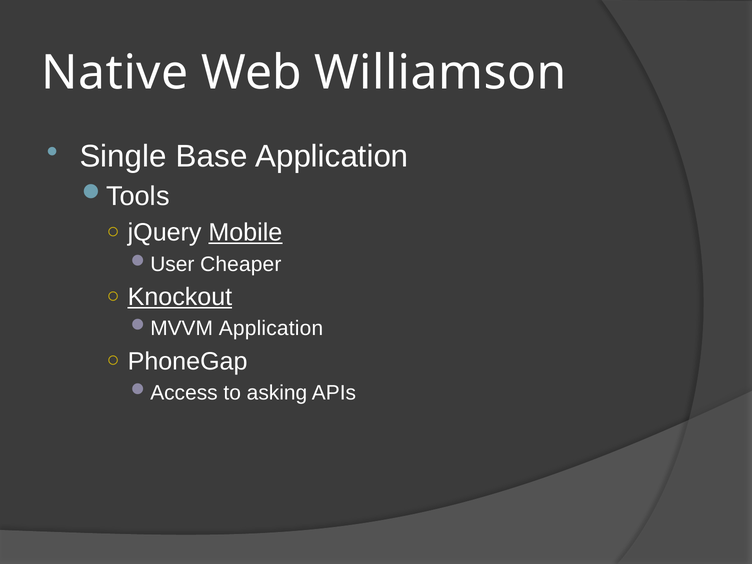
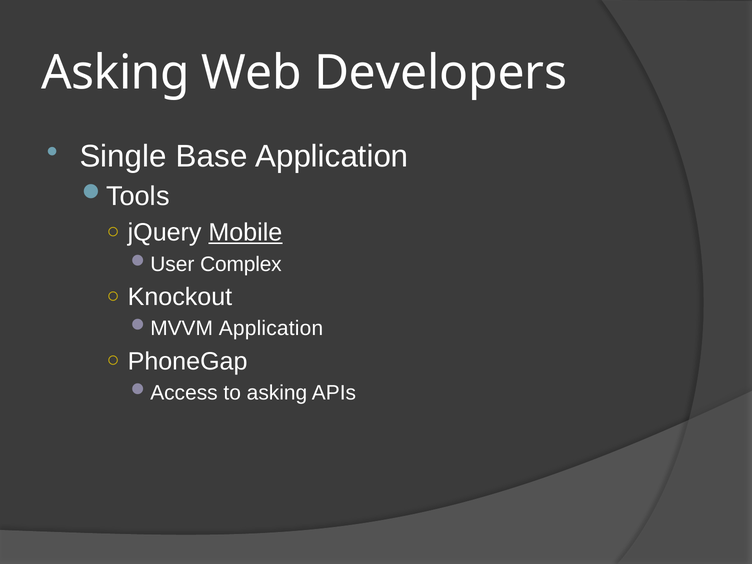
Native at (115, 73): Native -> Asking
Williamson: Williamson -> Developers
Cheaper: Cheaper -> Complex
Knockout underline: present -> none
